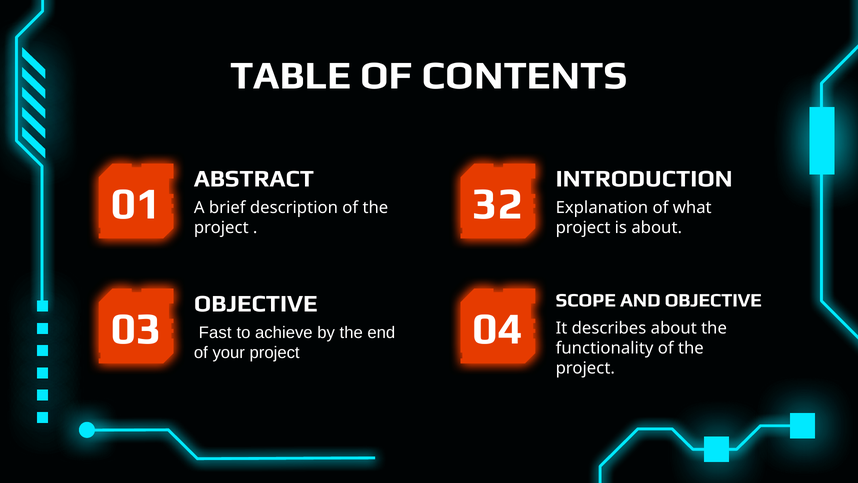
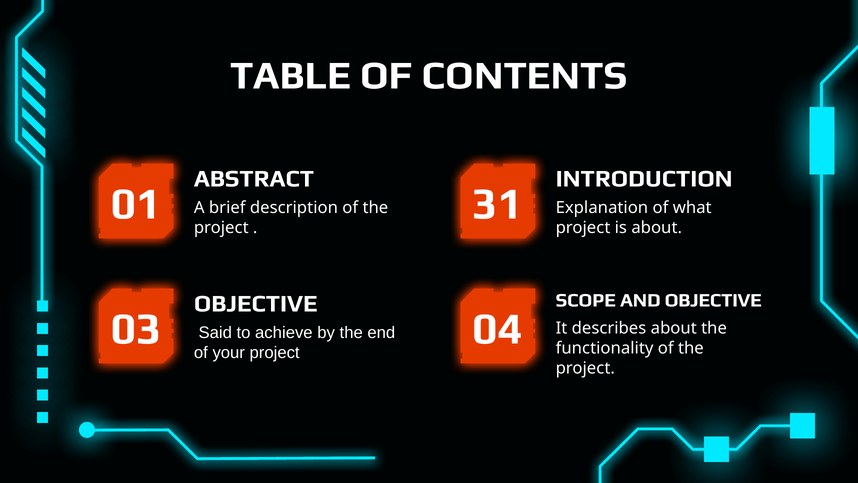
32: 32 -> 31
Fast: Fast -> Said
